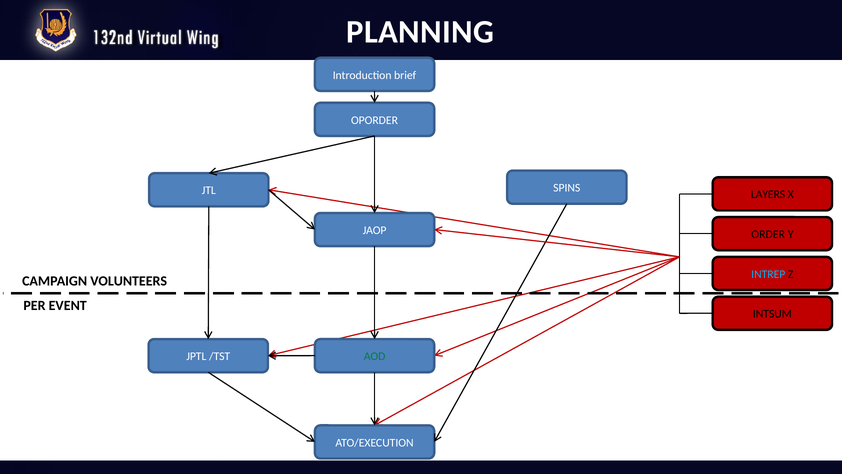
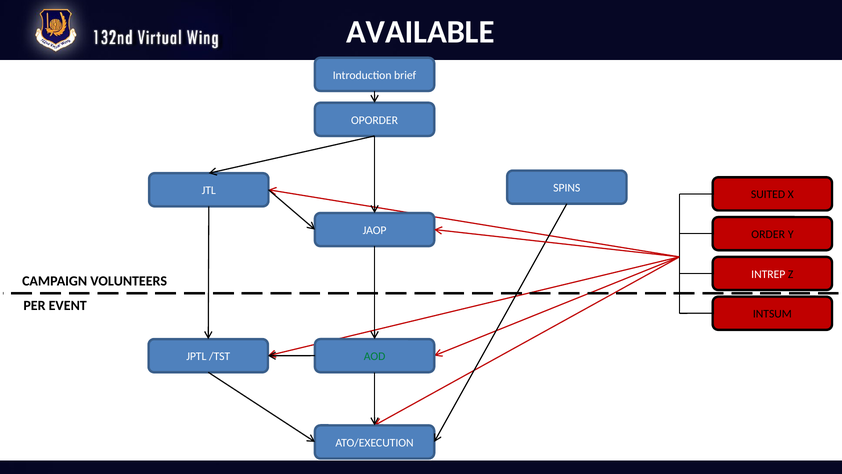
PLANNING: PLANNING -> AVAILABLE
LAYERS: LAYERS -> SUITED
INTREP colour: light blue -> white
